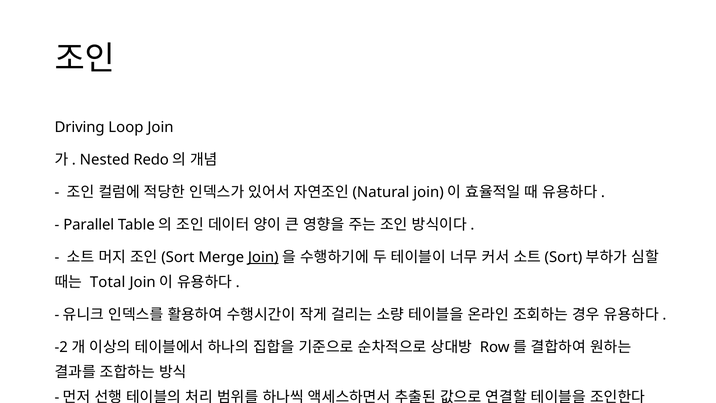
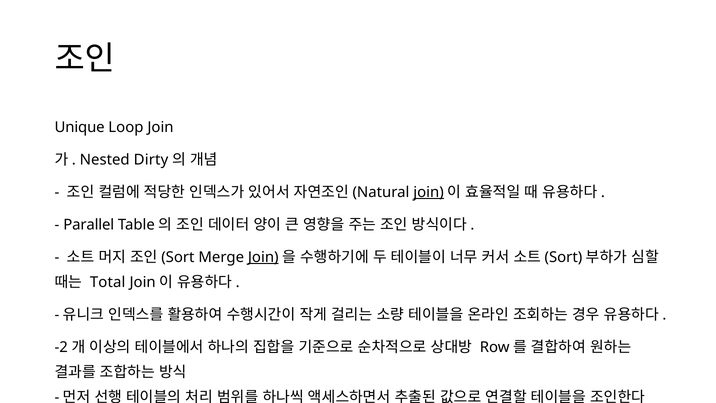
Driving: Driving -> Unique
Redo: Redo -> Dirty
join at (429, 192) underline: none -> present
